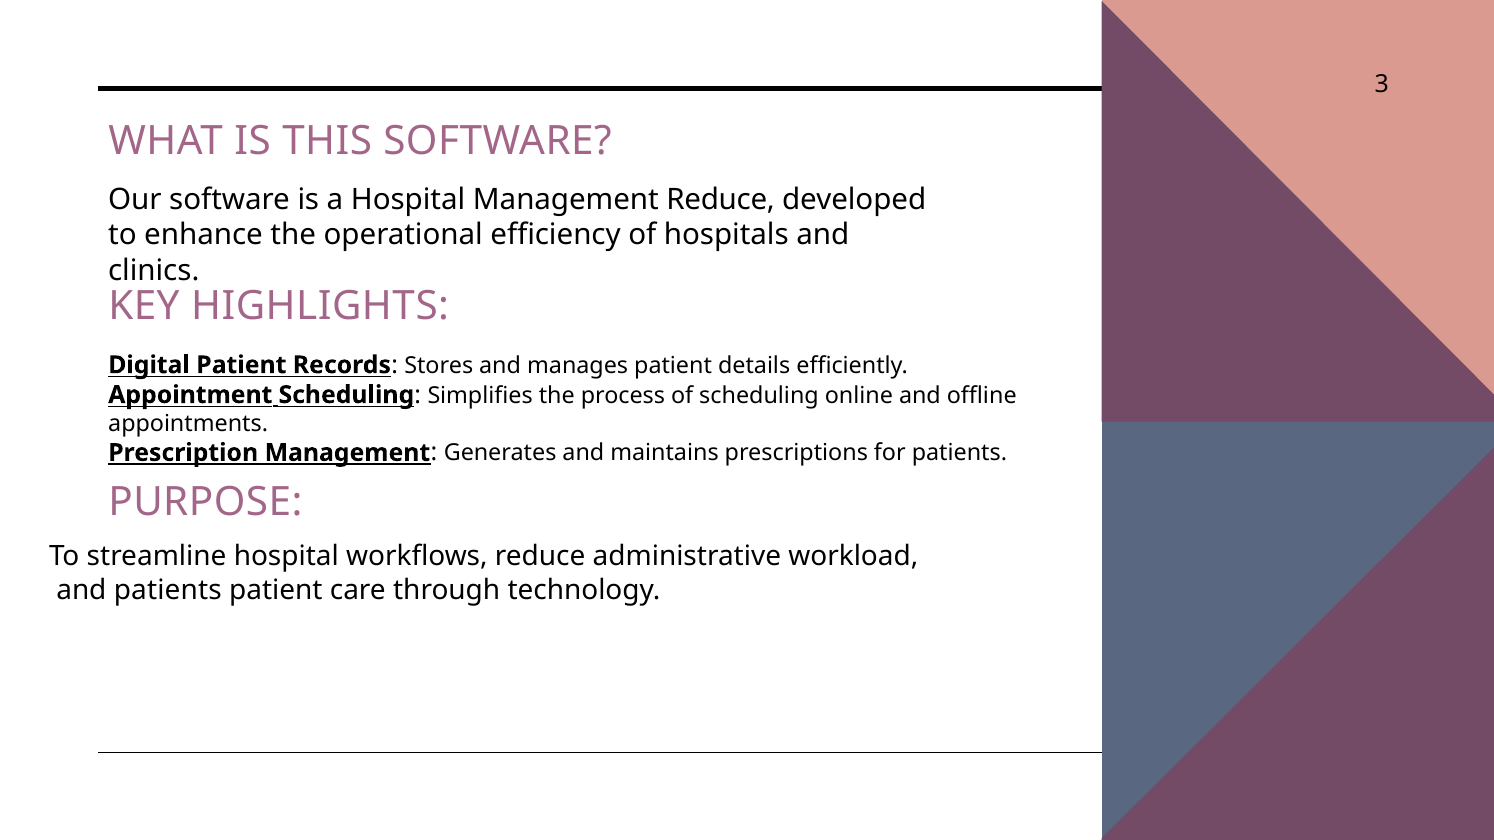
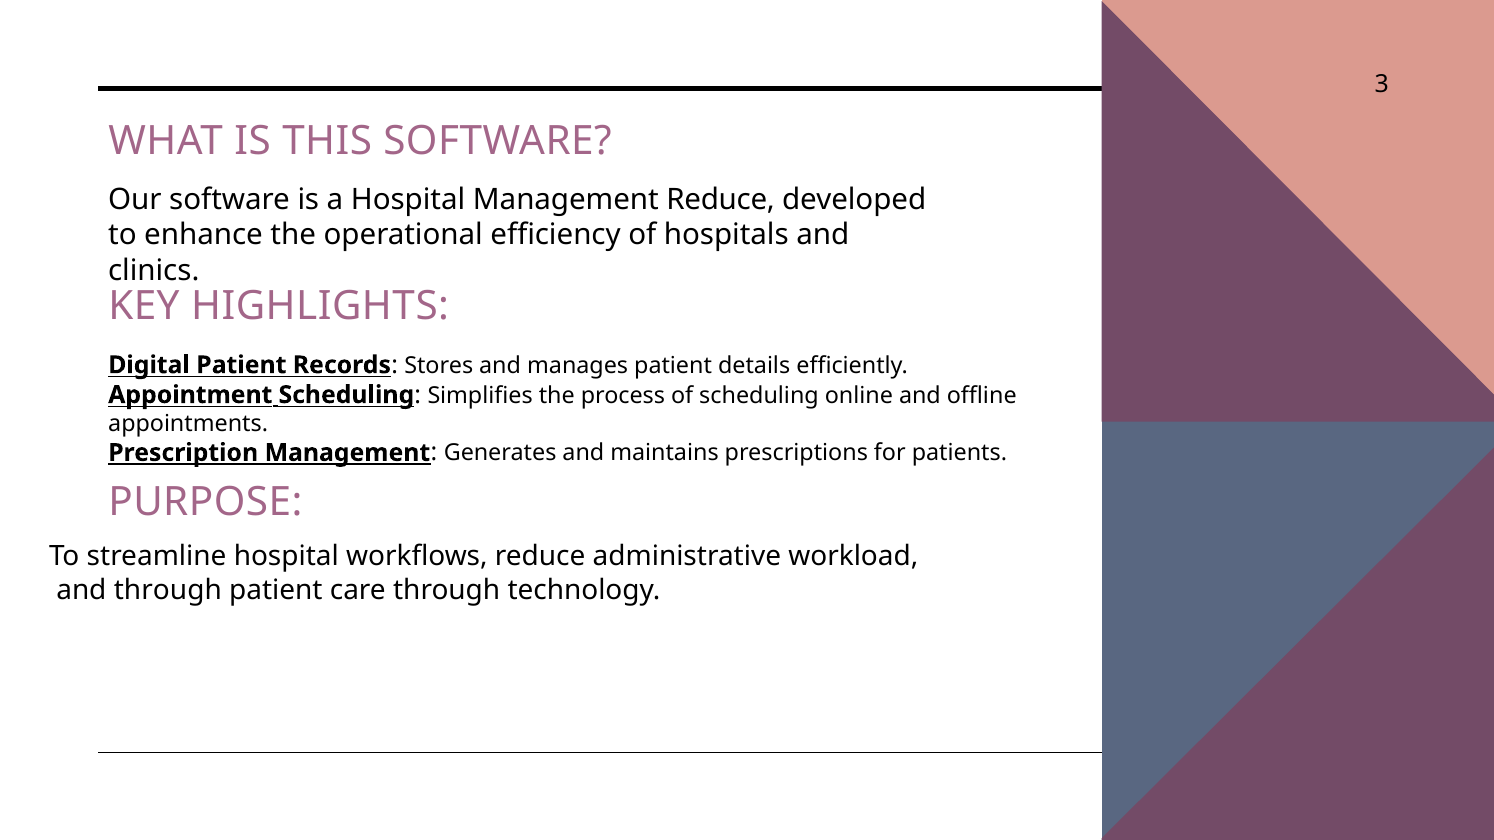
and patients: patients -> through
